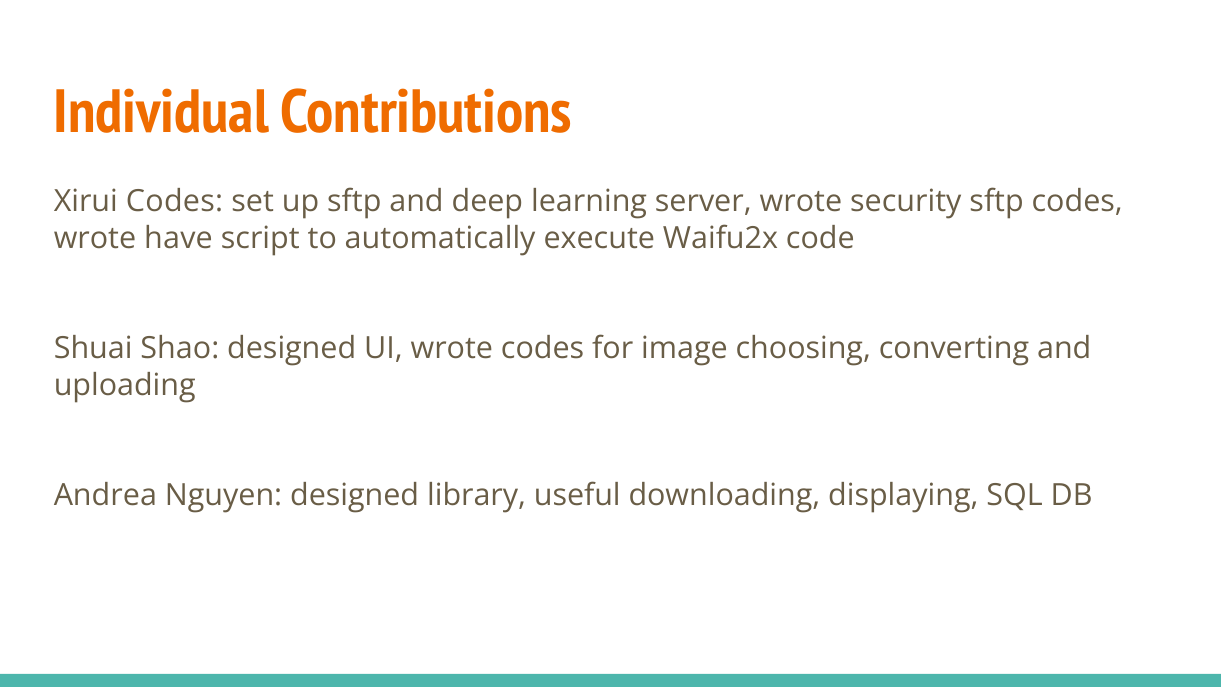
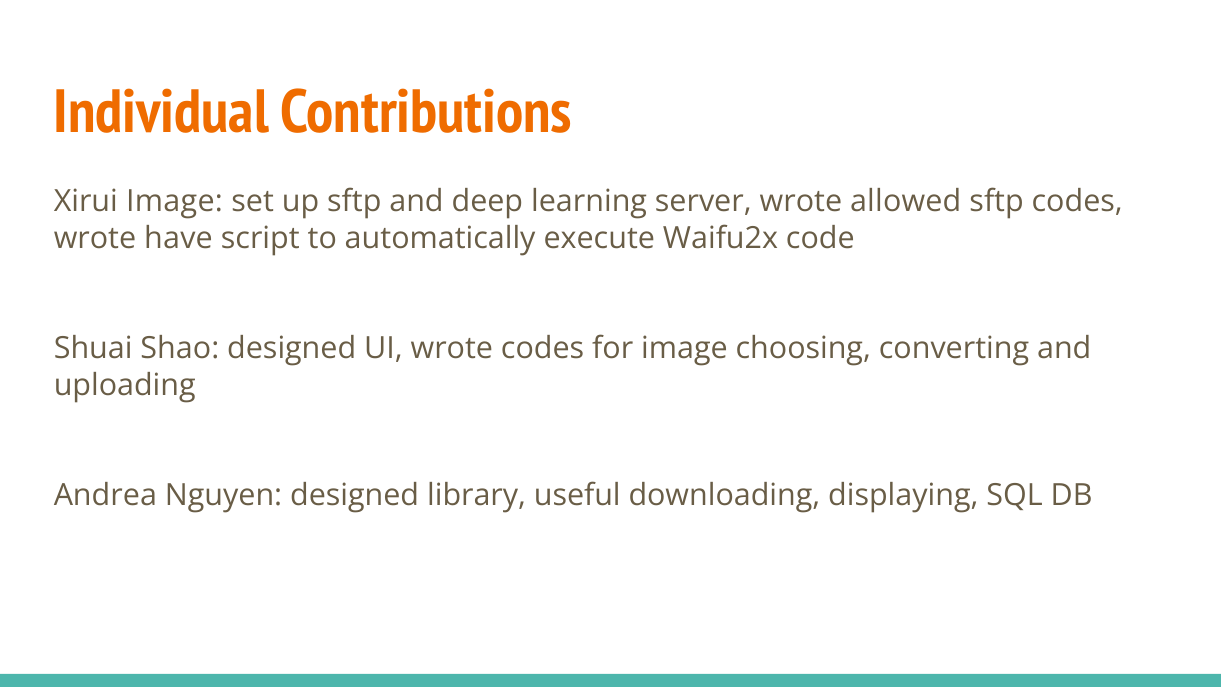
Xirui Codes: Codes -> Image
security: security -> allowed
